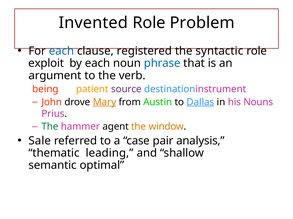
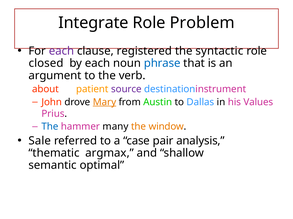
Invented: Invented -> Integrate
each at (62, 51) colour: blue -> purple
exploit: exploit -> closed
being: being -> about
Dallas underline: present -> none
Nouns: Nouns -> Values
The at (50, 127) colour: green -> blue
agent: agent -> many
leading: leading -> argmax
